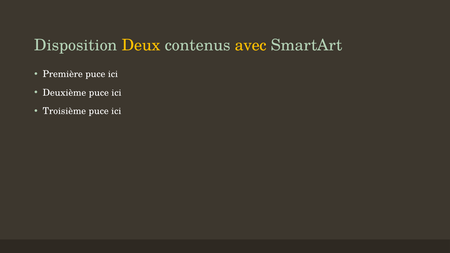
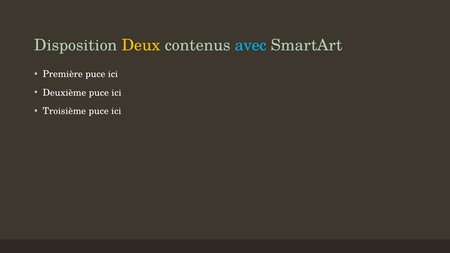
avec colour: yellow -> light blue
